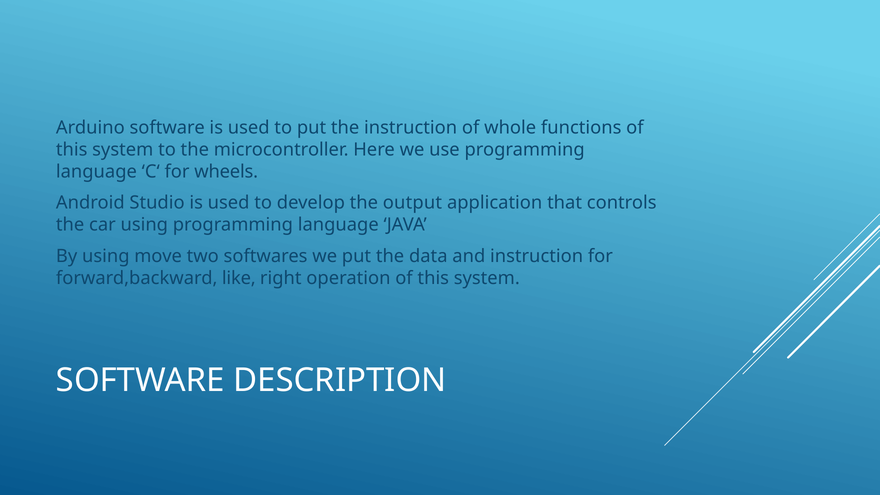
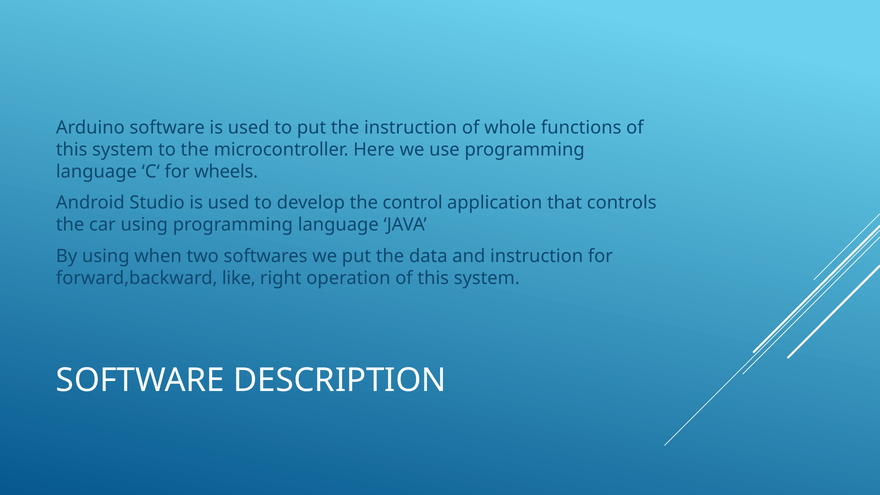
output: output -> control
move: move -> when
